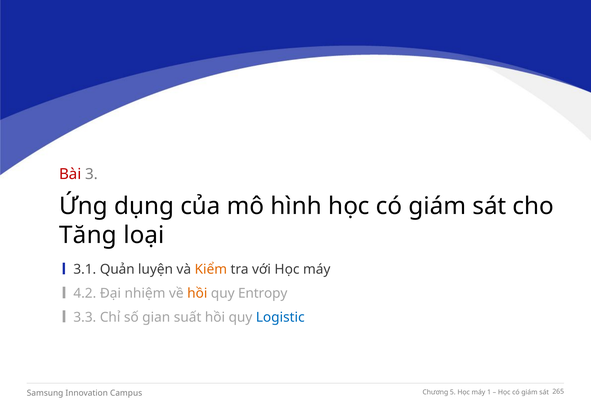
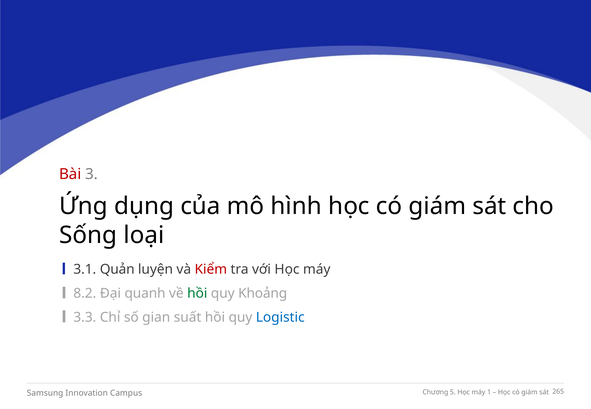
Tăng: Tăng -> Sống
Kiểm colour: orange -> red
4.2: 4.2 -> 8.2
nhiệm: nhiệm -> quanh
hồi at (197, 294) colour: orange -> green
Entropy: Entropy -> Khoảng
